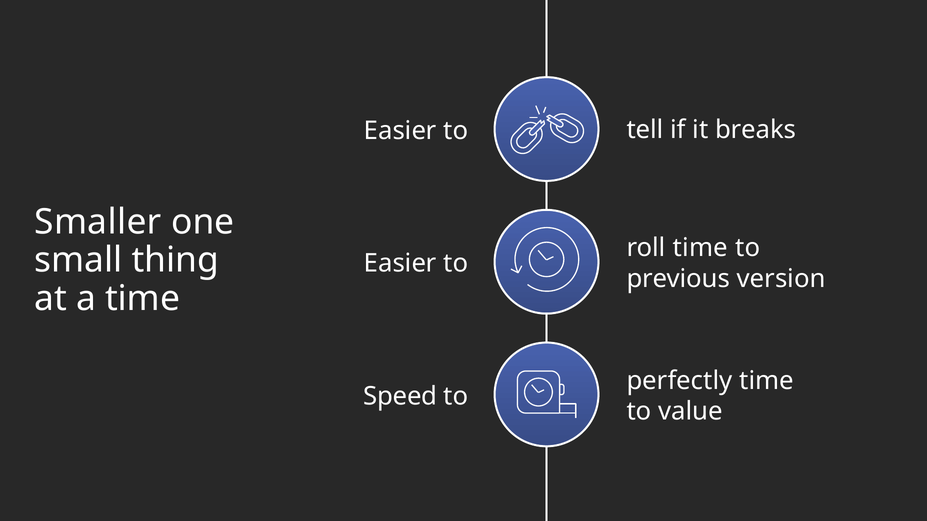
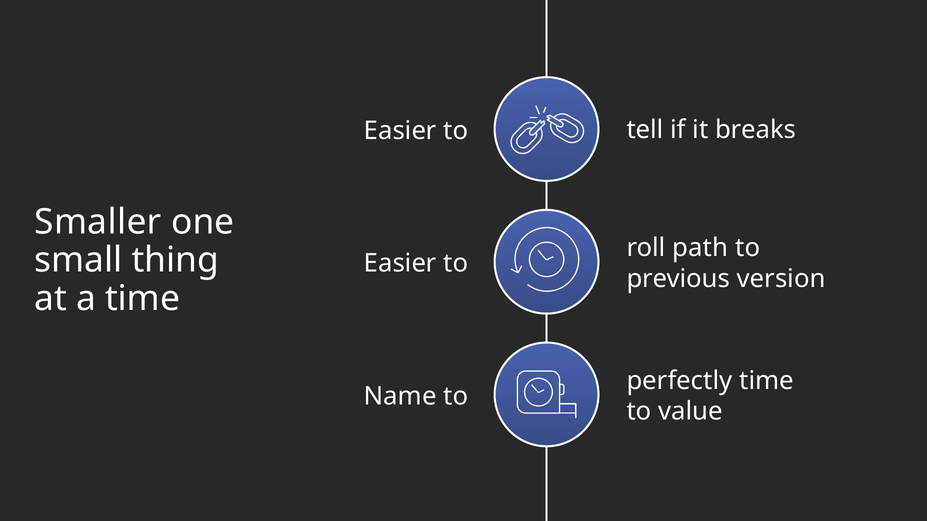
roll time: time -> path
Speed: Speed -> Name
